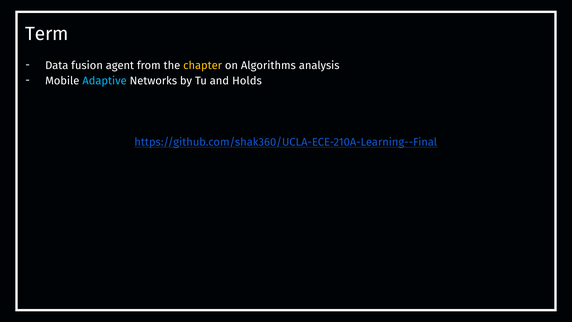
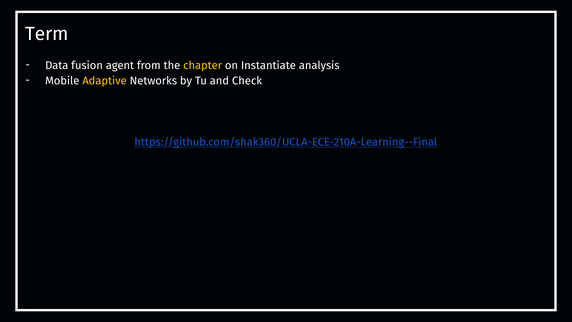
Algorithms: Algorithms -> Instantiate
Adaptive colour: light blue -> yellow
Holds: Holds -> Check
